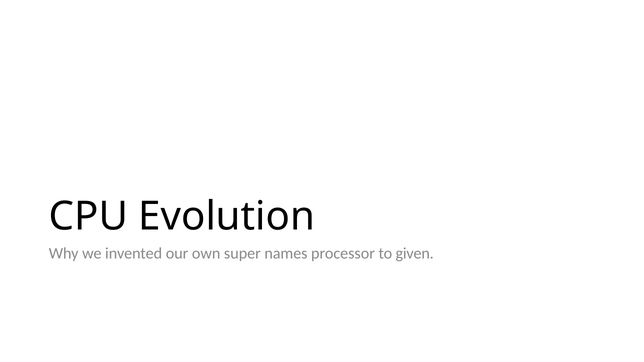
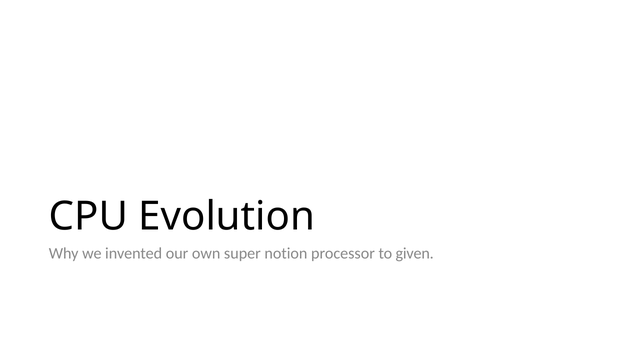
names: names -> notion
